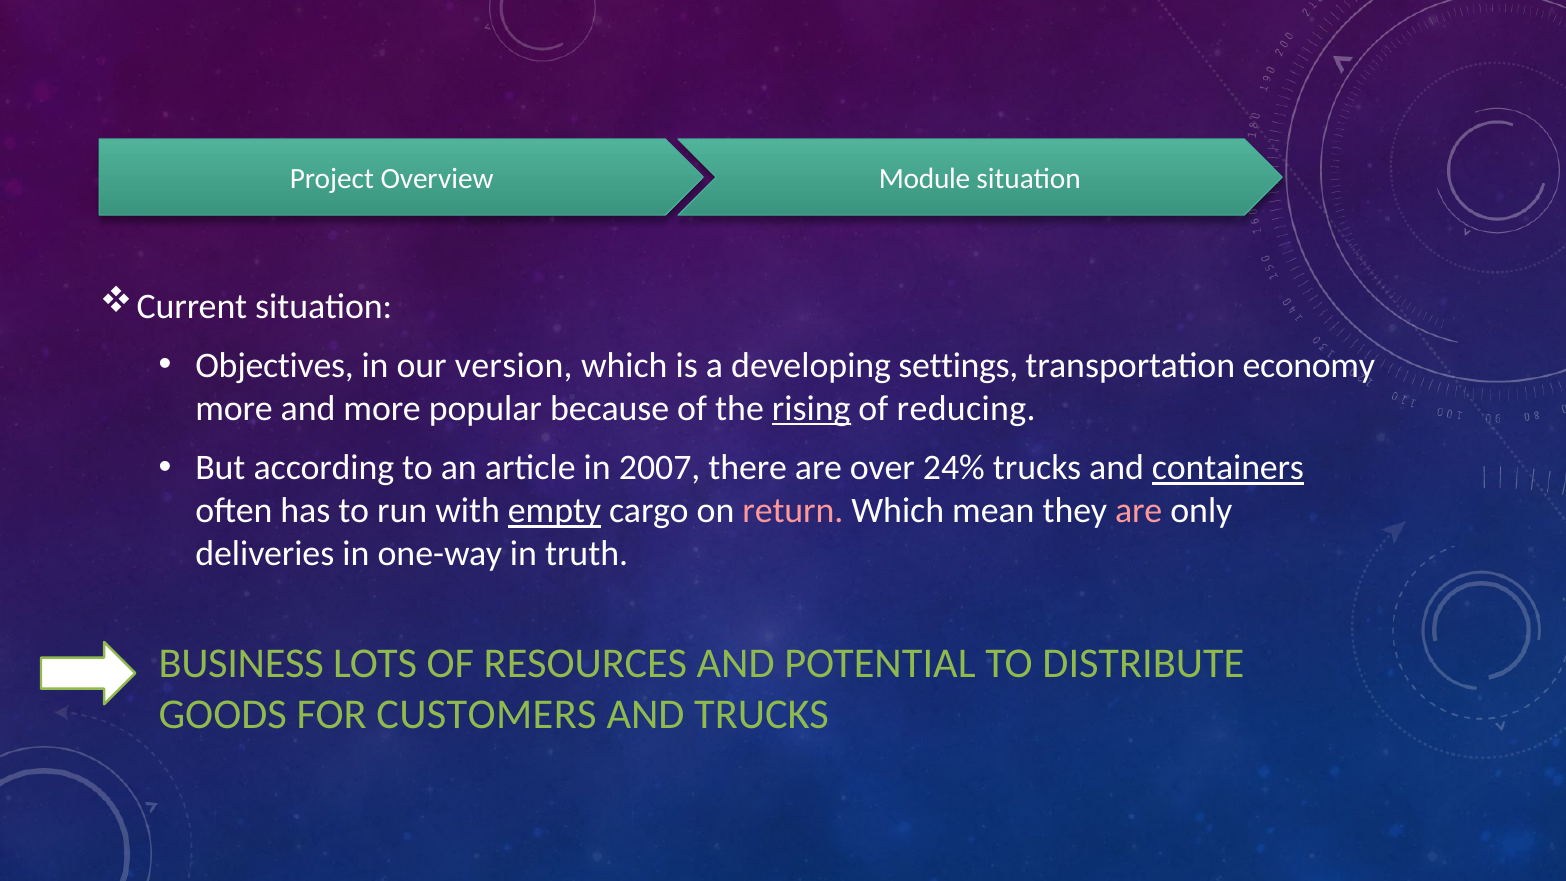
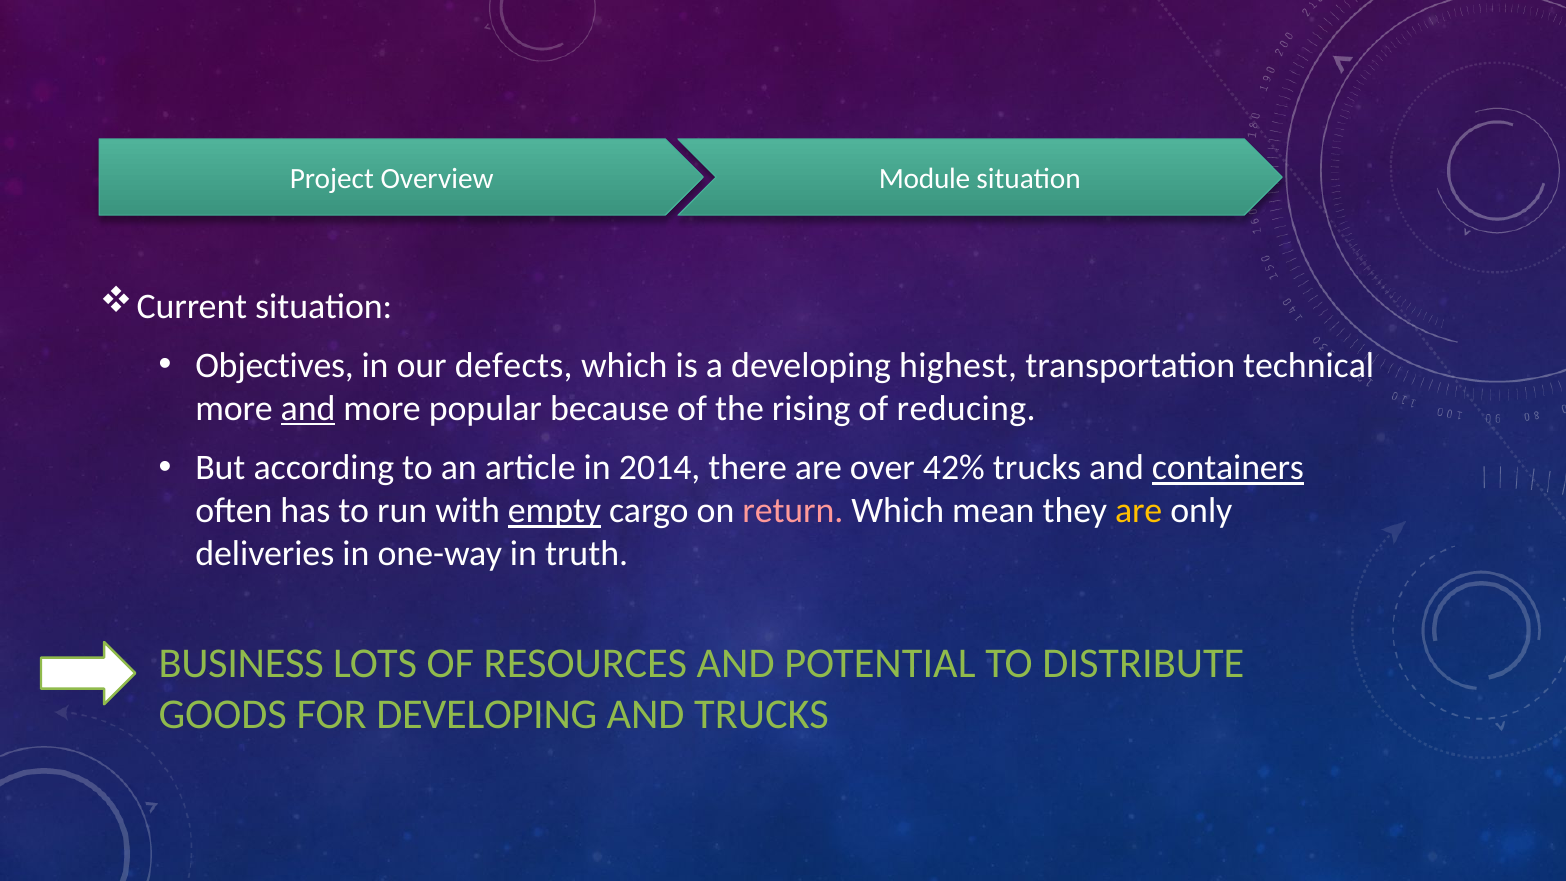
version: version -> defects
settings: settings -> highest
economy: economy -> technical
and at (308, 409) underline: none -> present
rising underline: present -> none
2007: 2007 -> 2014
24%: 24% -> 42%
are at (1139, 511) colour: pink -> yellow
FOR CUSTOMERS: CUSTOMERS -> DEVELOPING
